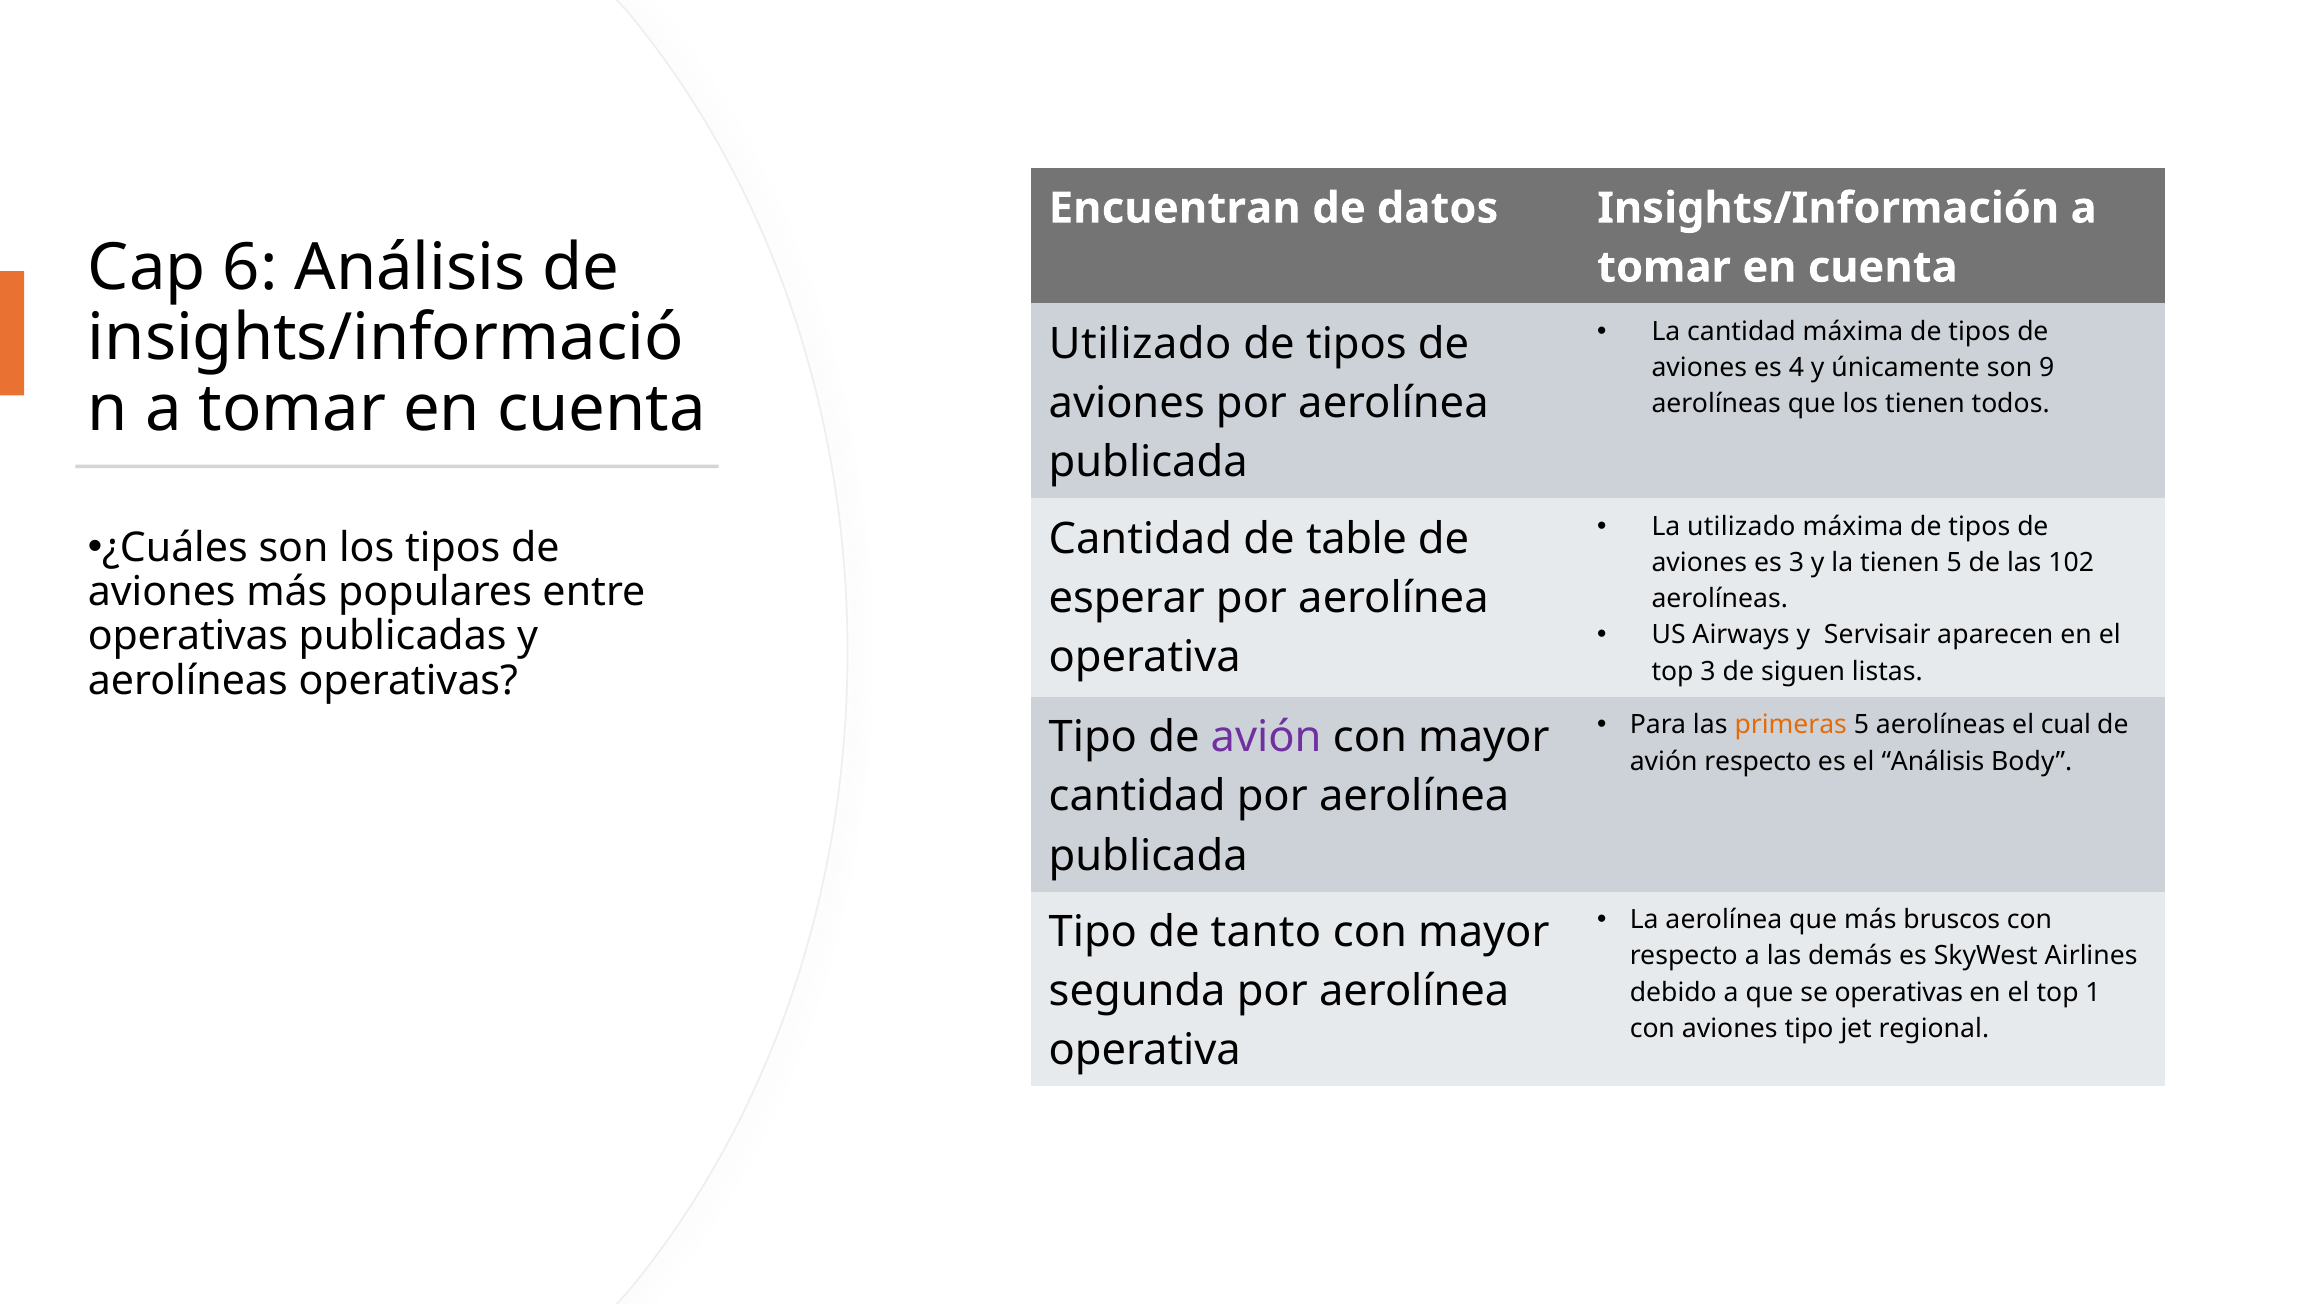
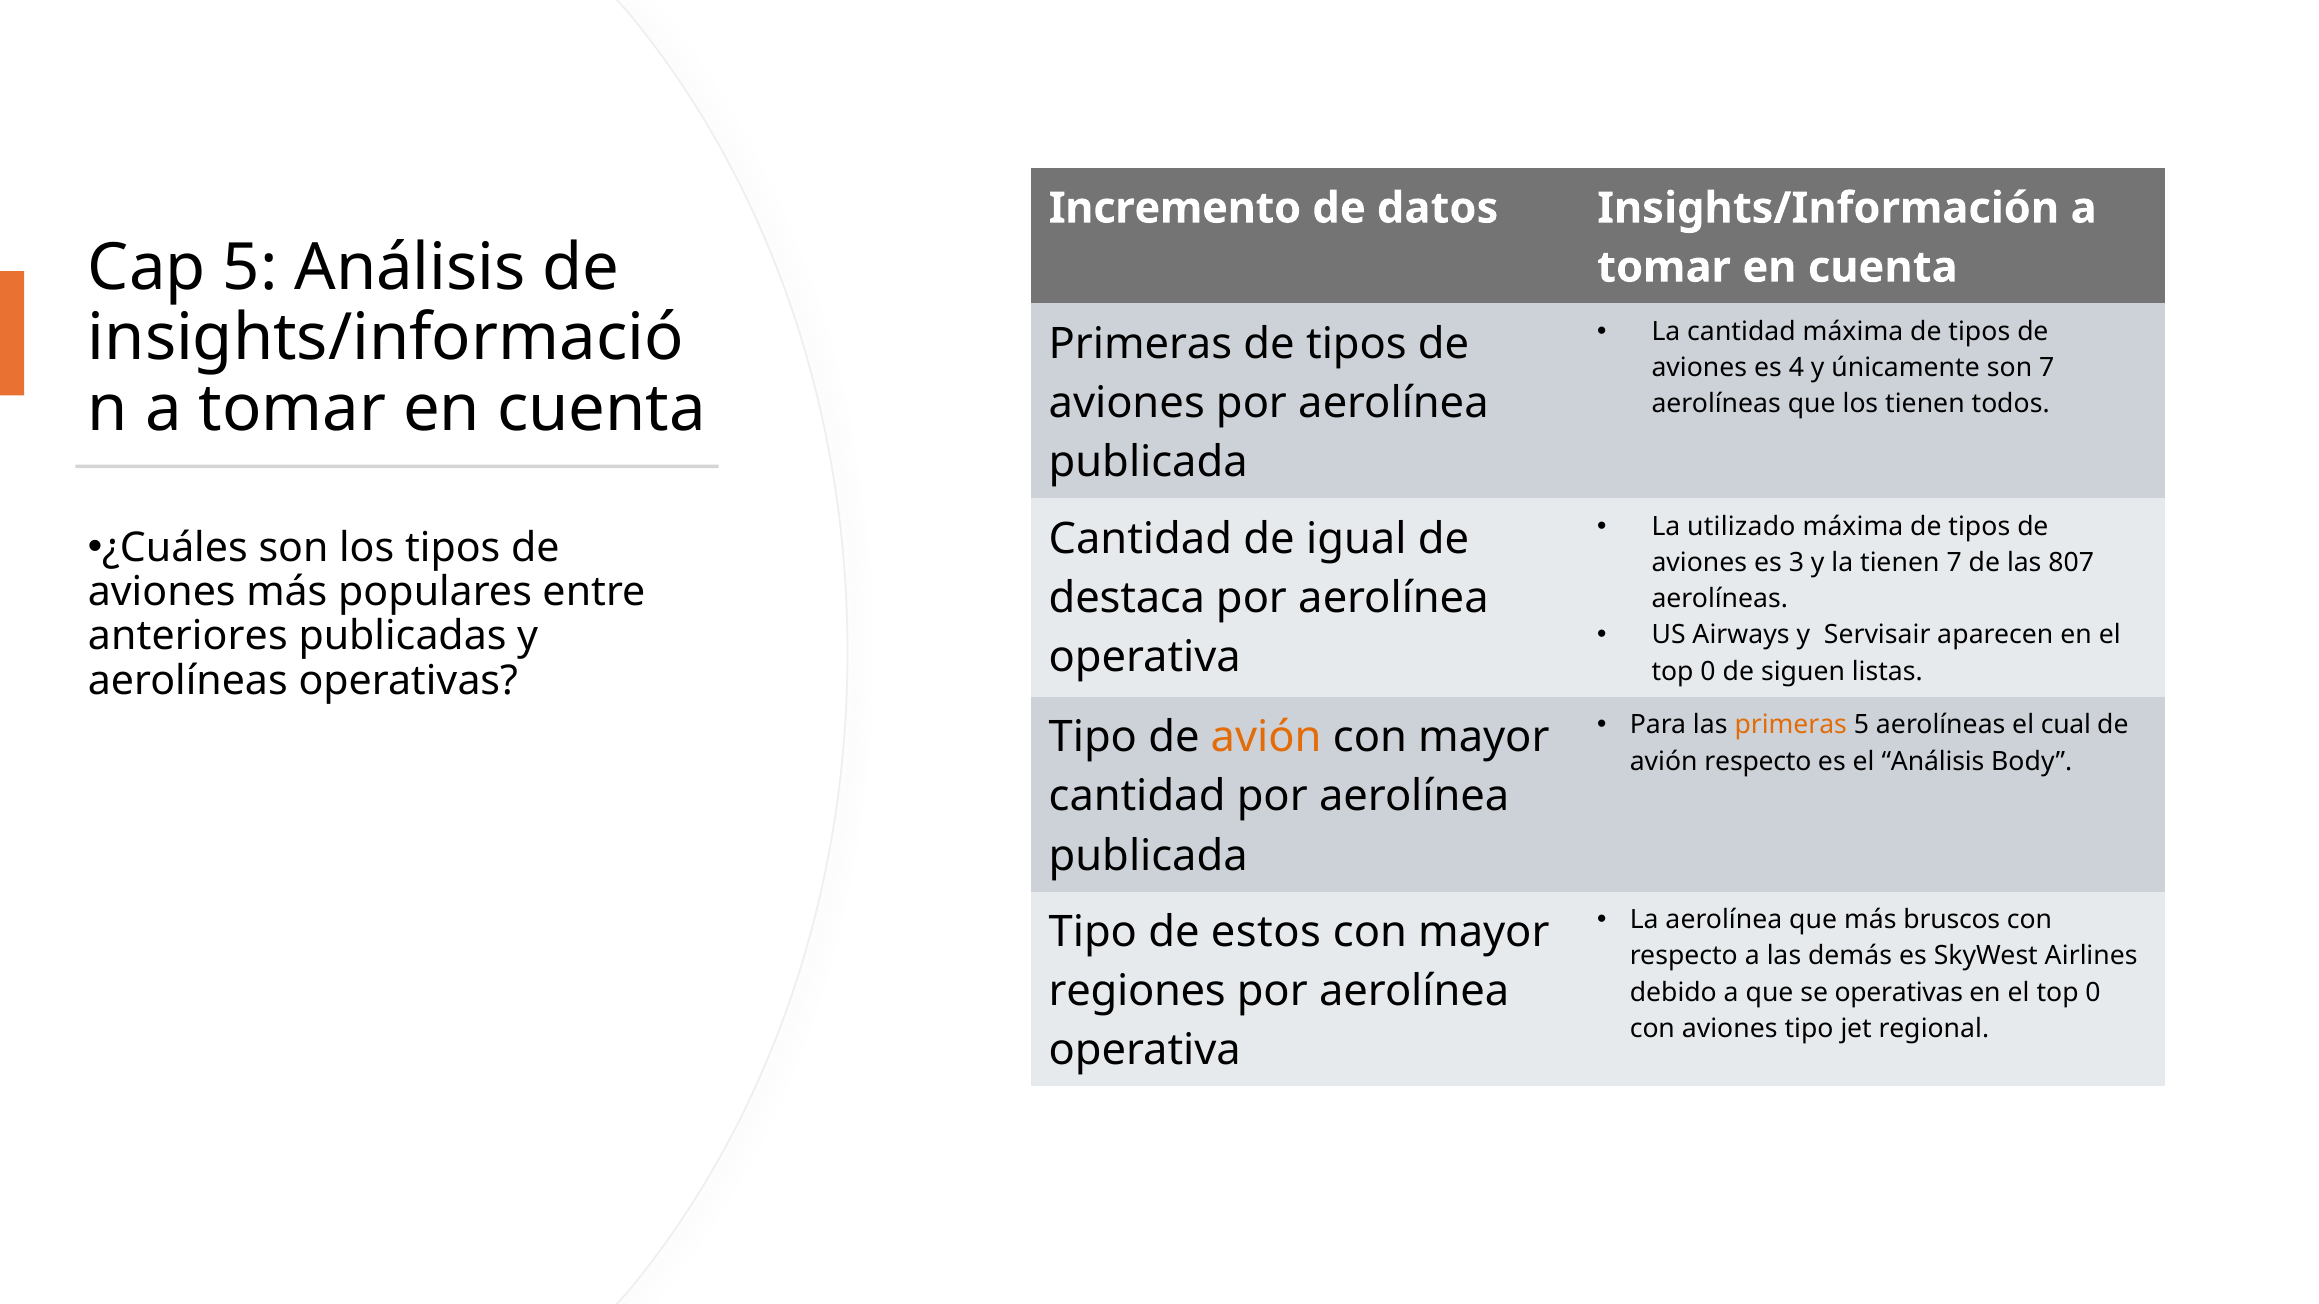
Encuentran: Encuentran -> Incremento
Cap 6: 6 -> 5
Utilizado at (1140, 344): Utilizado -> Primeras
son 9: 9 -> 7
table: table -> igual
tienen 5: 5 -> 7
102: 102 -> 807
esperar: esperar -> destaca
operativas at (188, 637): operativas -> anteriores
3 at (1708, 672): 3 -> 0
avión at (1266, 738) colour: purple -> orange
tanto: tanto -> estos
segunda: segunda -> regiones
1 at (2093, 993): 1 -> 0
